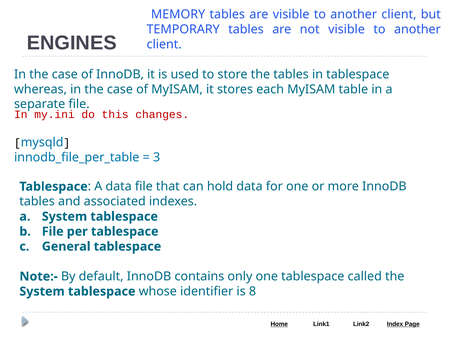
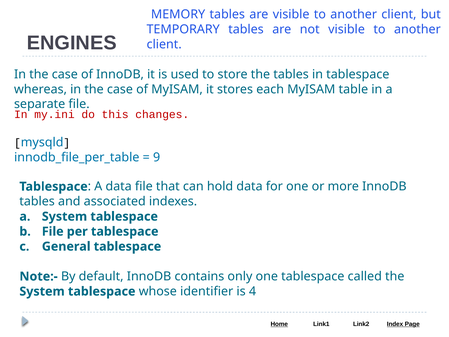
3: 3 -> 9
8: 8 -> 4
